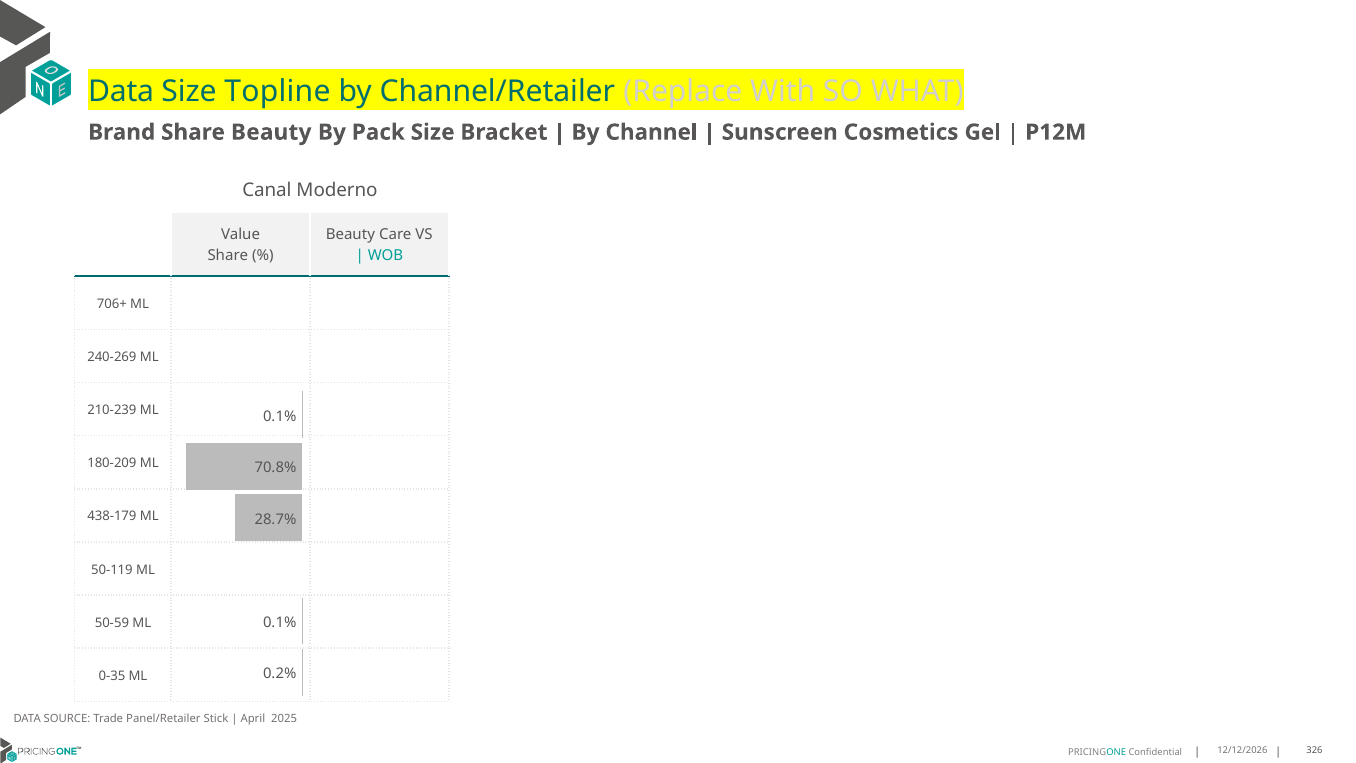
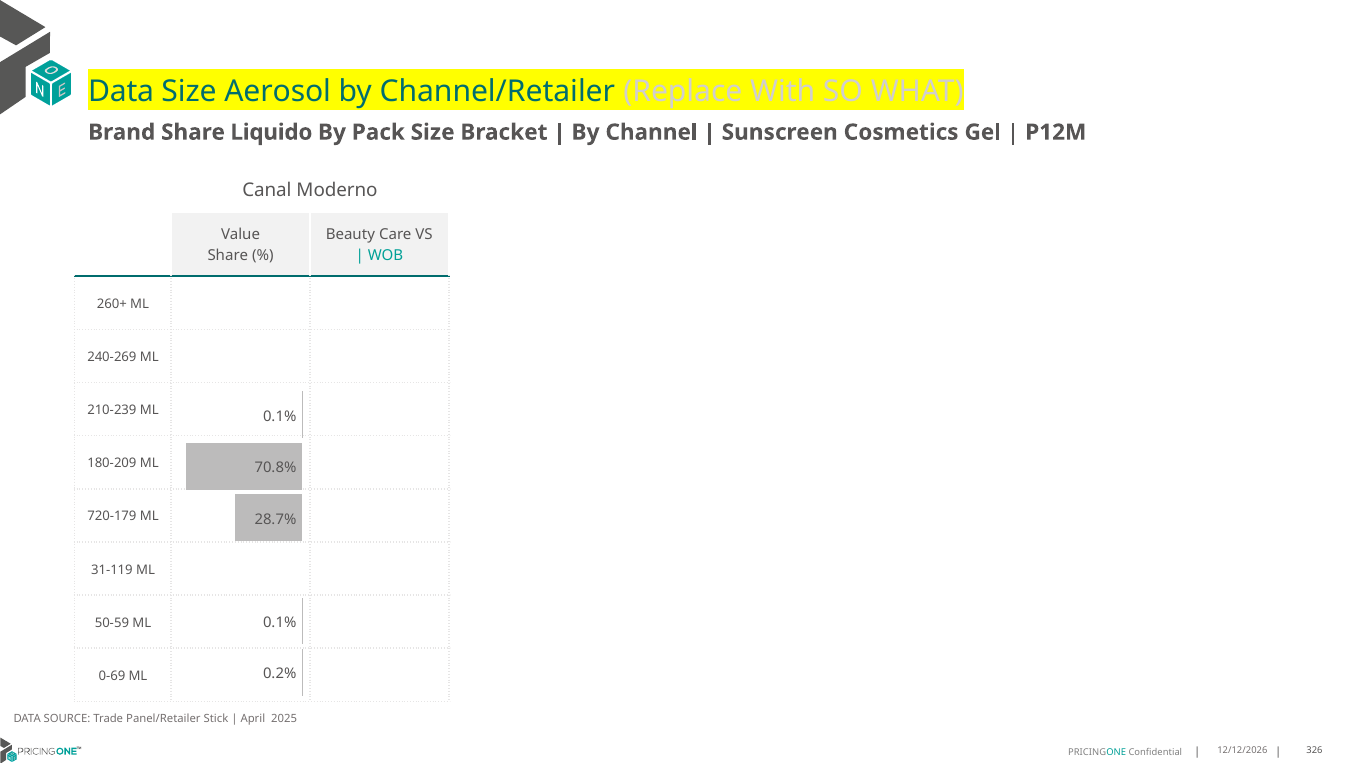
Topline: Topline -> Aerosol
Share Beauty: Beauty -> Liquido
706+: 706+ -> 260+
438-179: 438-179 -> 720-179
50-119: 50-119 -> 31-119
0-35: 0-35 -> 0-69
